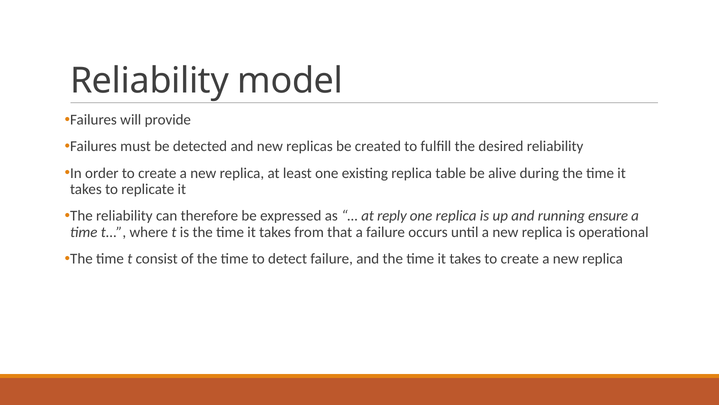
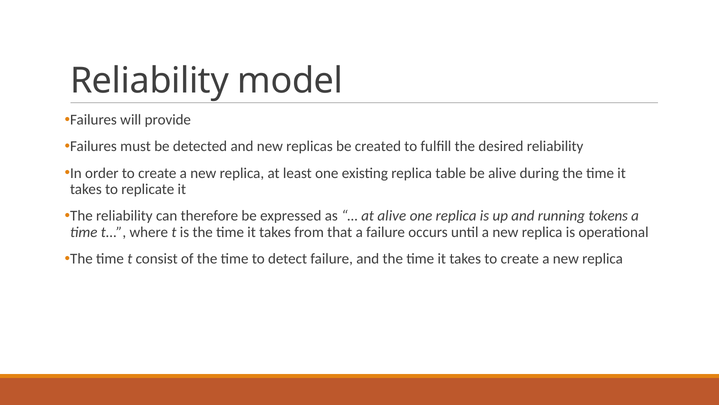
at reply: reply -> alive
ensure: ensure -> tokens
